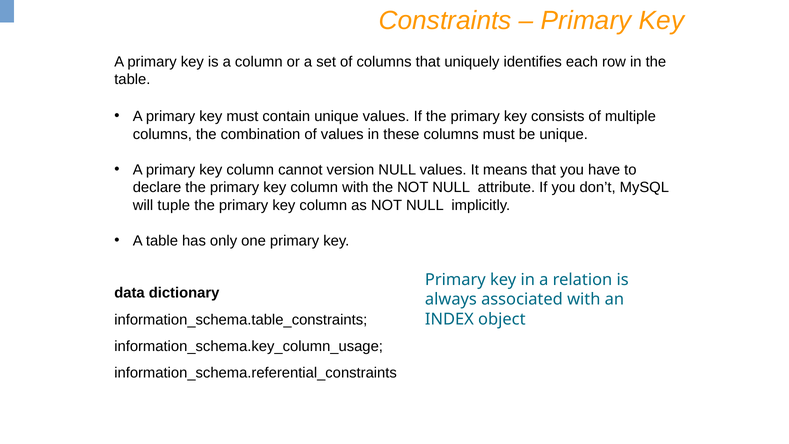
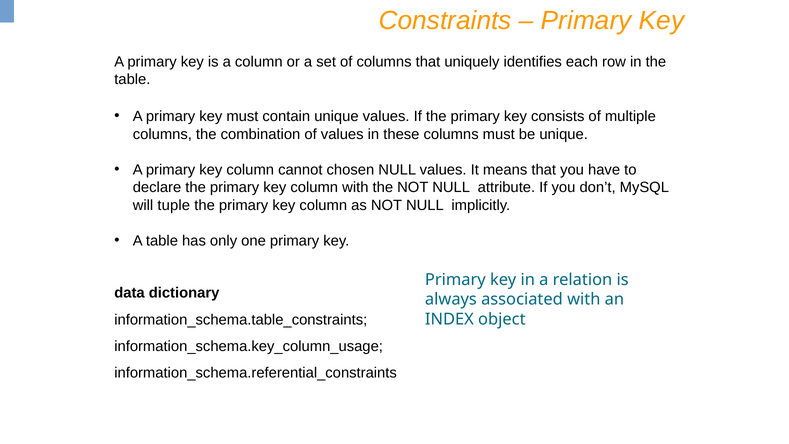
version: version -> chosen
